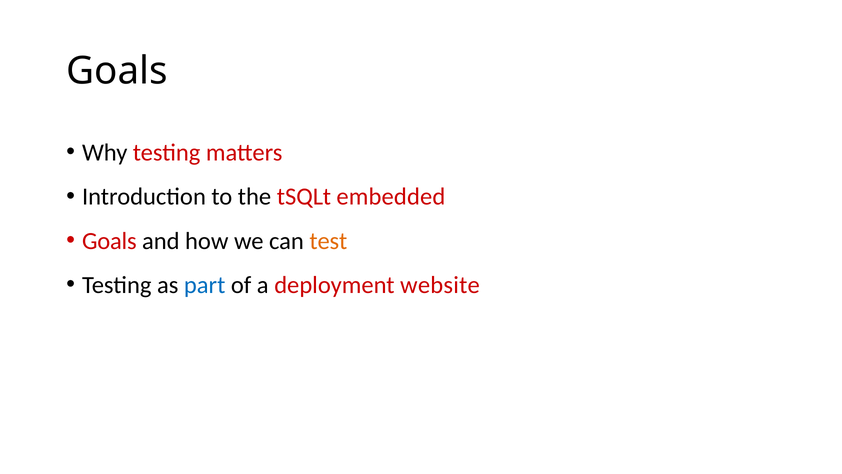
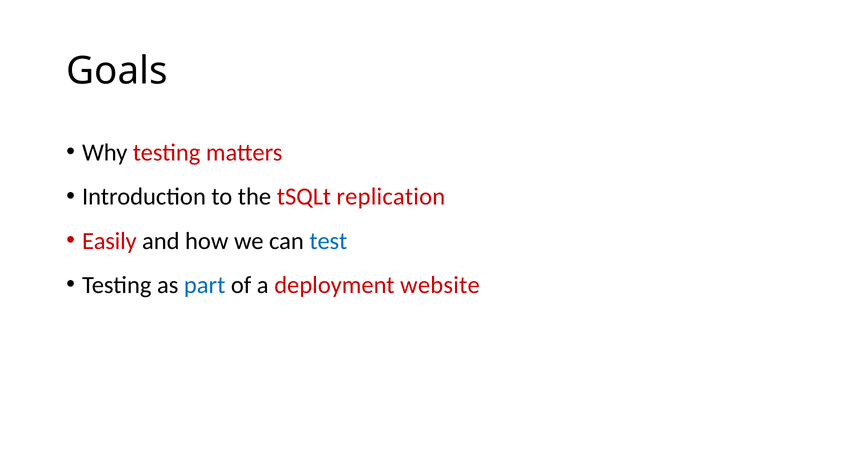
embedded: embedded -> replication
Goals at (109, 241): Goals -> Easily
test colour: orange -> blue
